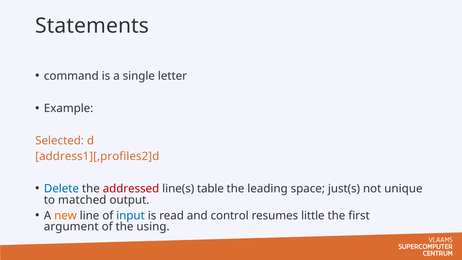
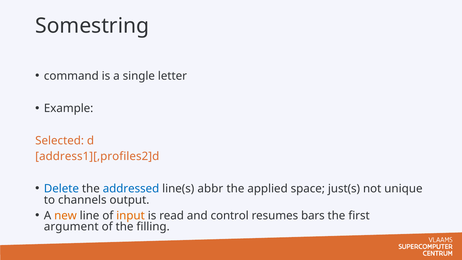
Statements: Statements -> Somestring
addressed colour: red -> blue
table: table -> abbr
leading: leading -> applied
matched: matched -> channels
input colour: blue -> orange
little: little -> bars
using: using -> filling
